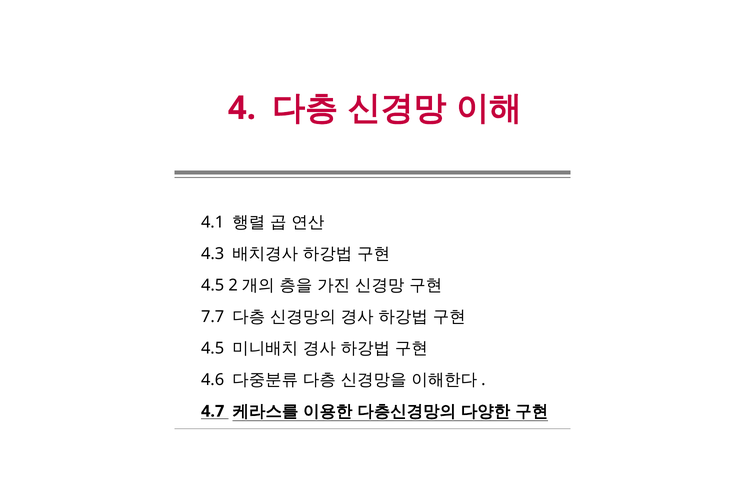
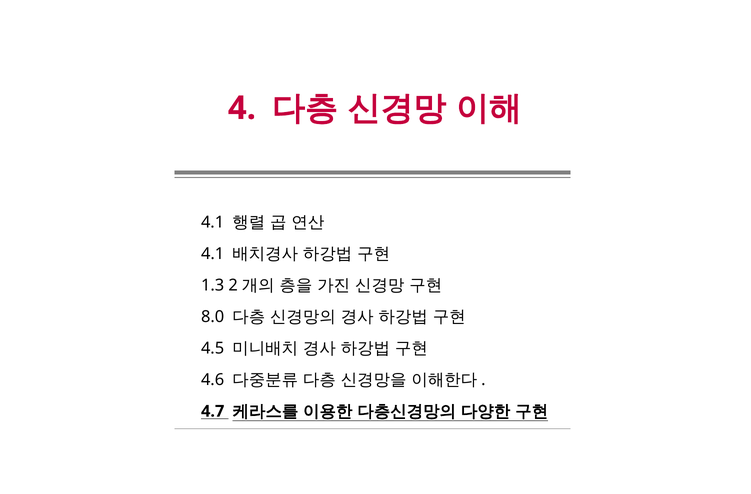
4.3 at (213, 253): 4.3 -> 4.1
4.5 at (213, 285): 4.5 -> 1.3
7.7: 7.7 -> 8.0
